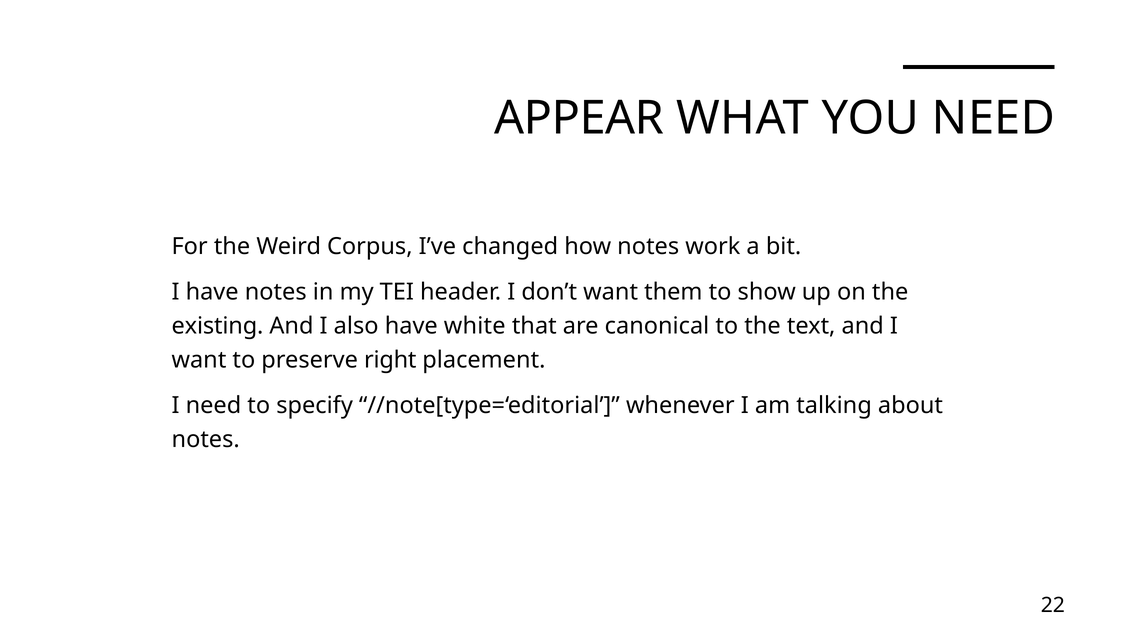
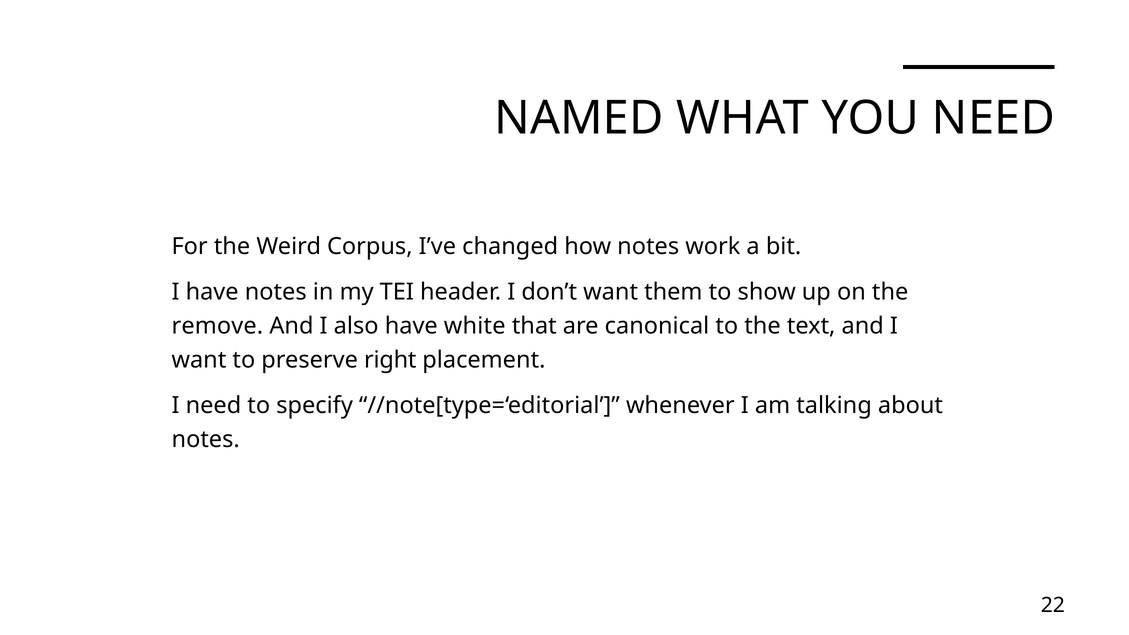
APPEAR: APPEAR -> NAMED
existing: existing -> remove
